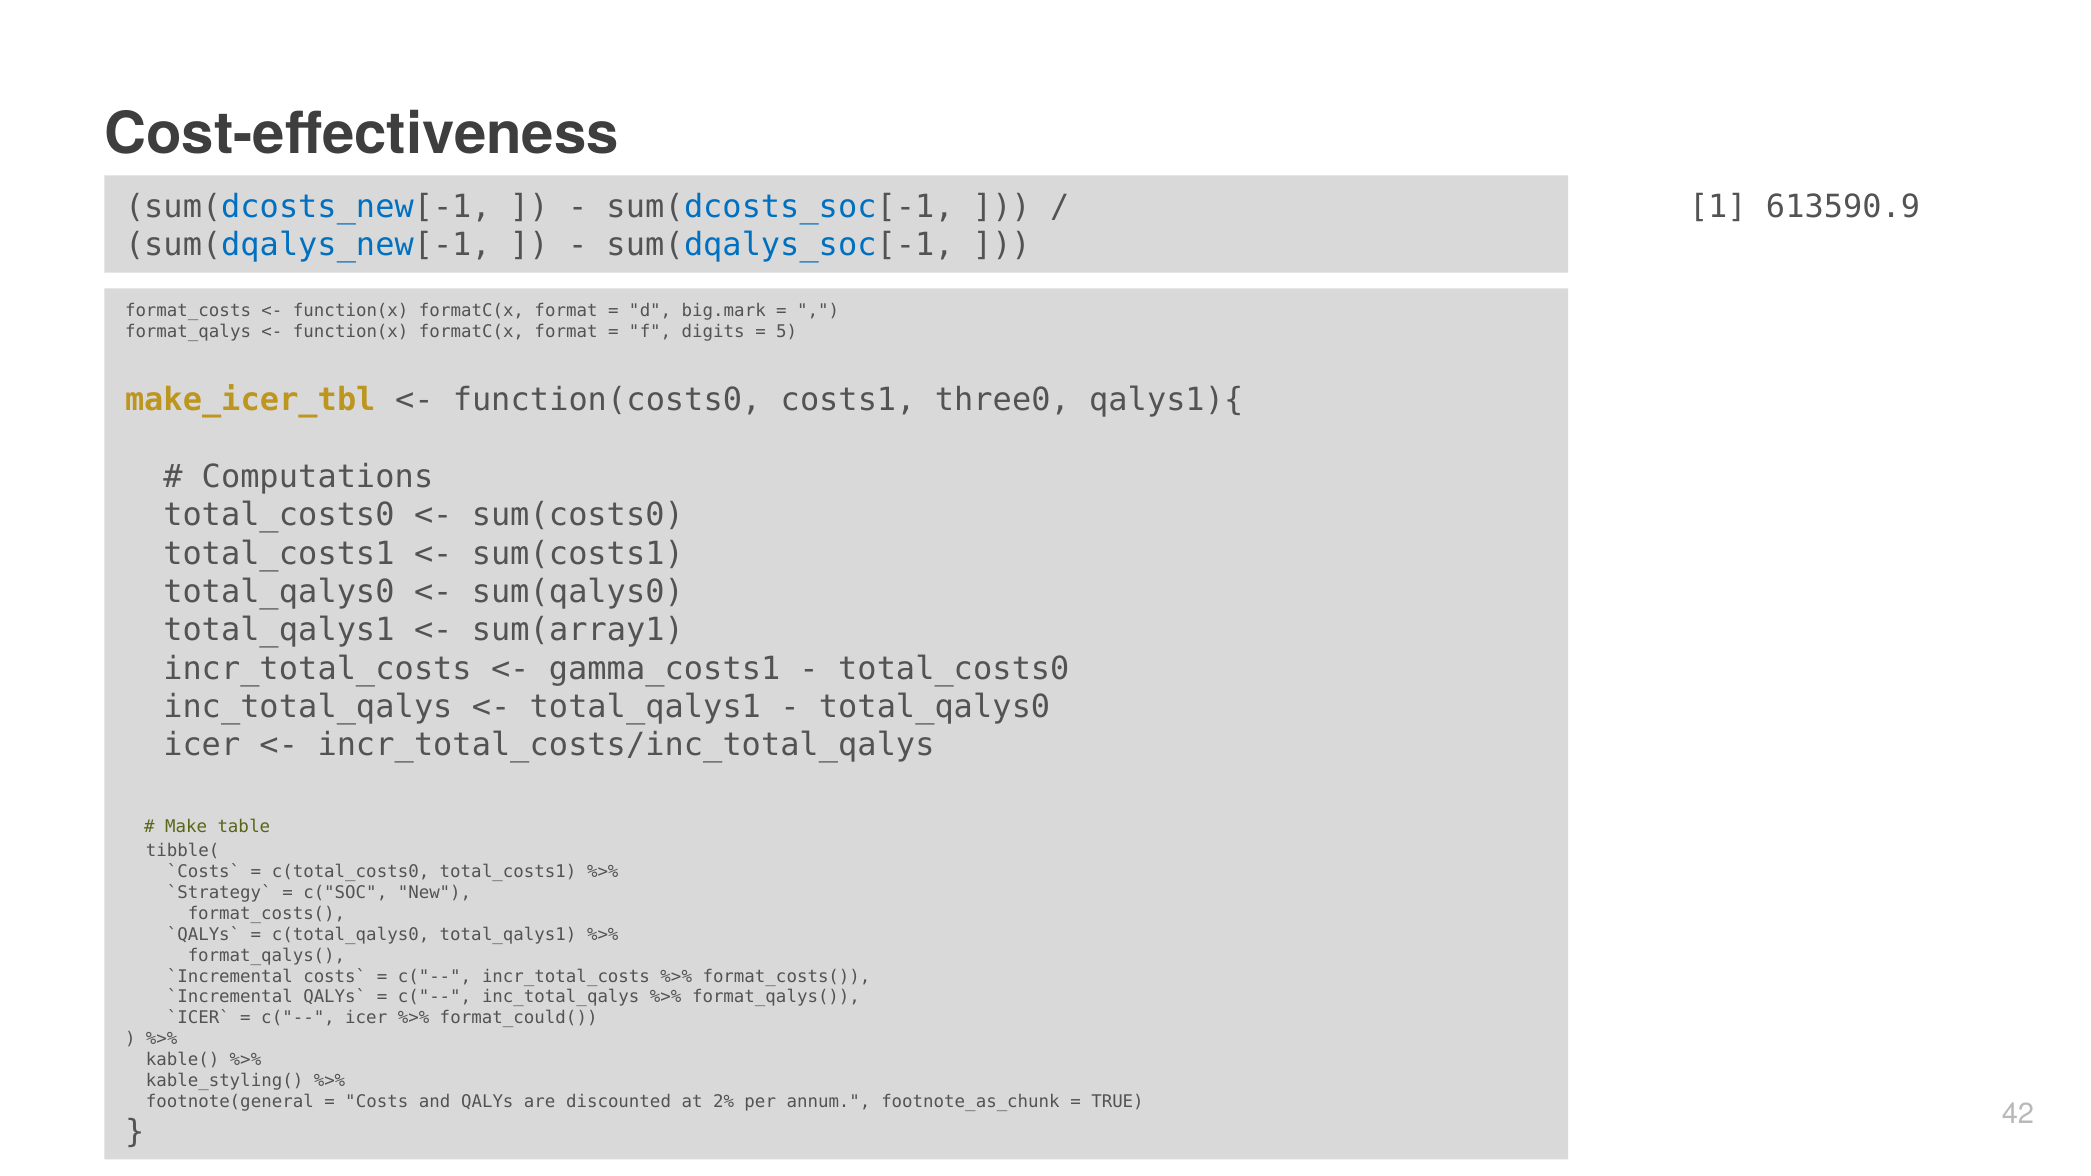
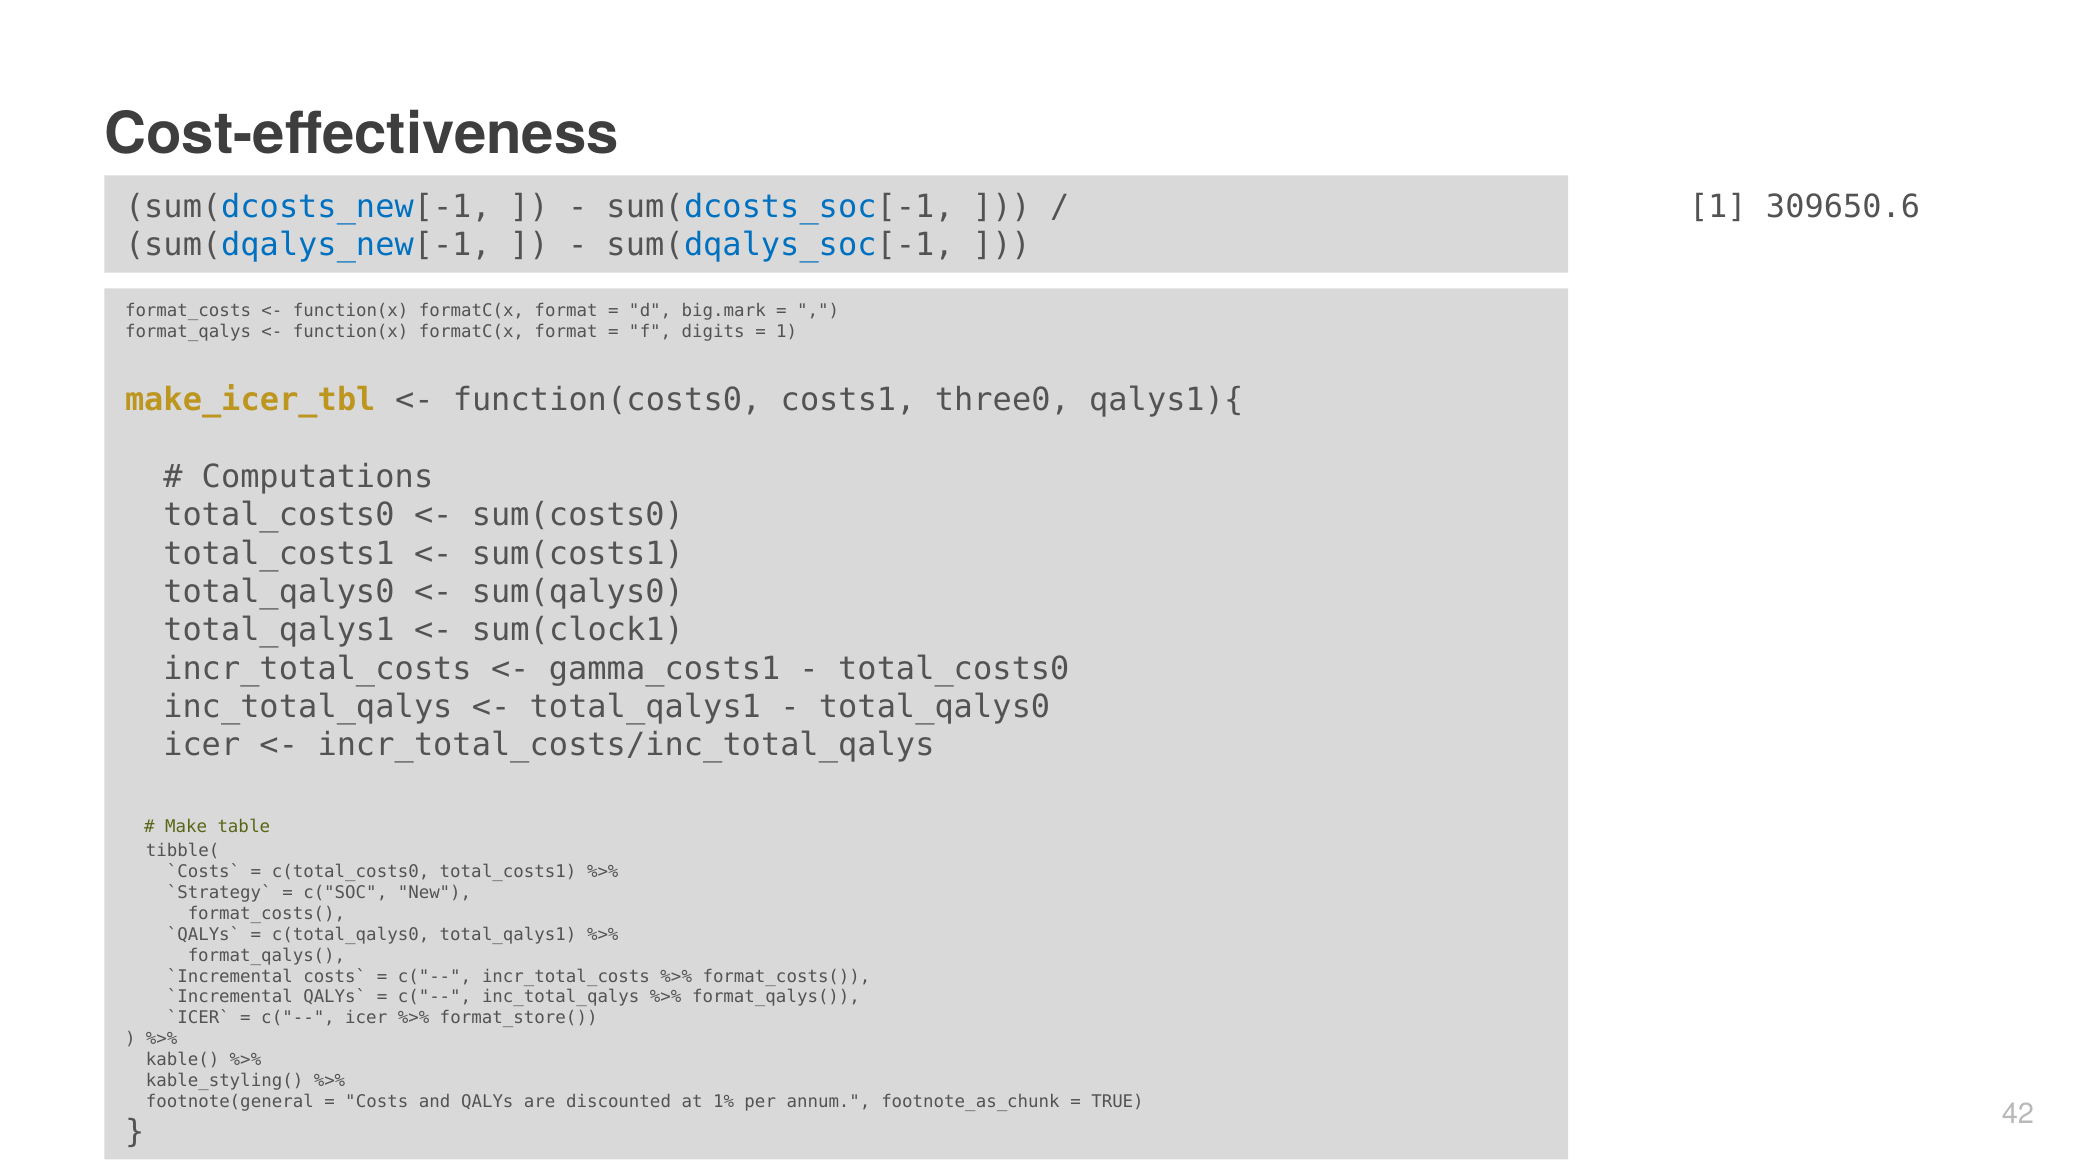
613590.9: 613590.9 -> 309650.6
5 at (787, 331): 5 -> 1
sum(array1: sum(array1 -> sum(clock1
format_could(: format_could( -> format_store(
2%: 2% -> 1%
